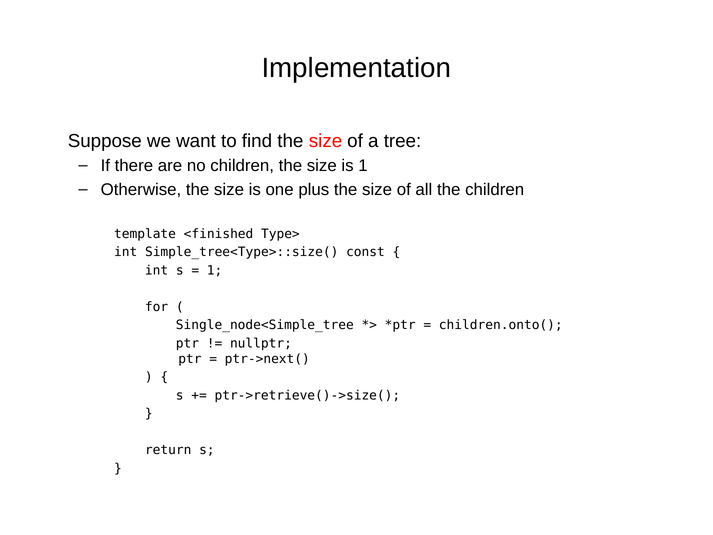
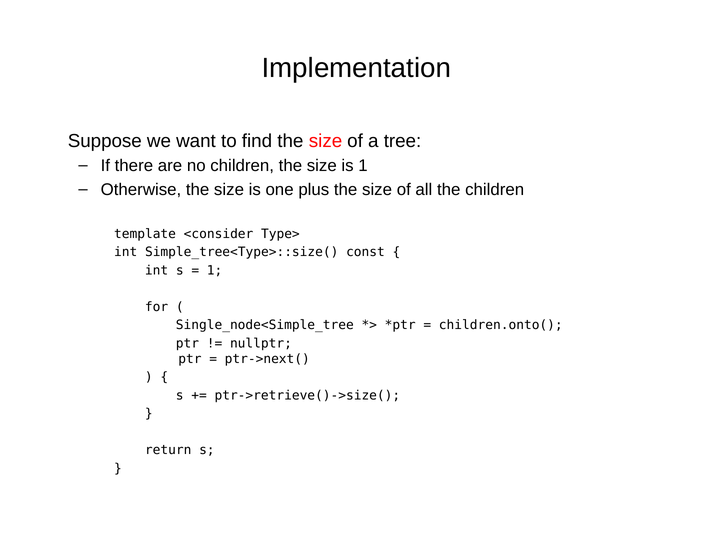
<finished: <finished -> <consider
